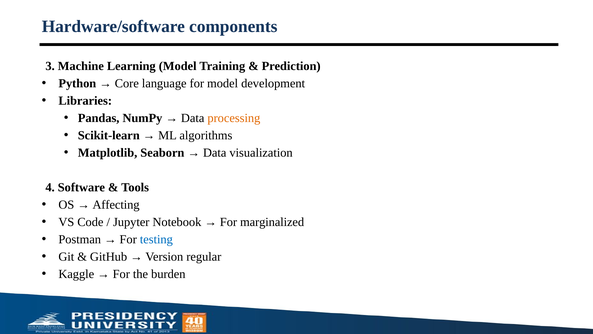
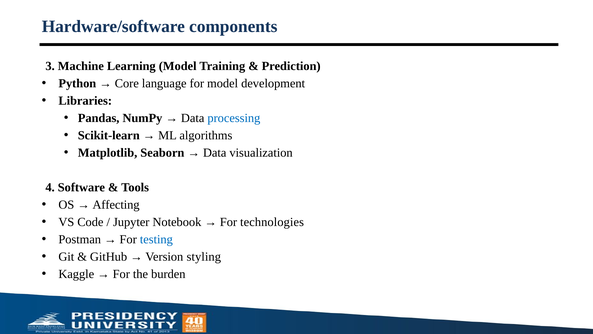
processing colour: orange -> blue
marginalized: marginalized -> technologies
regular: regular -> styling
